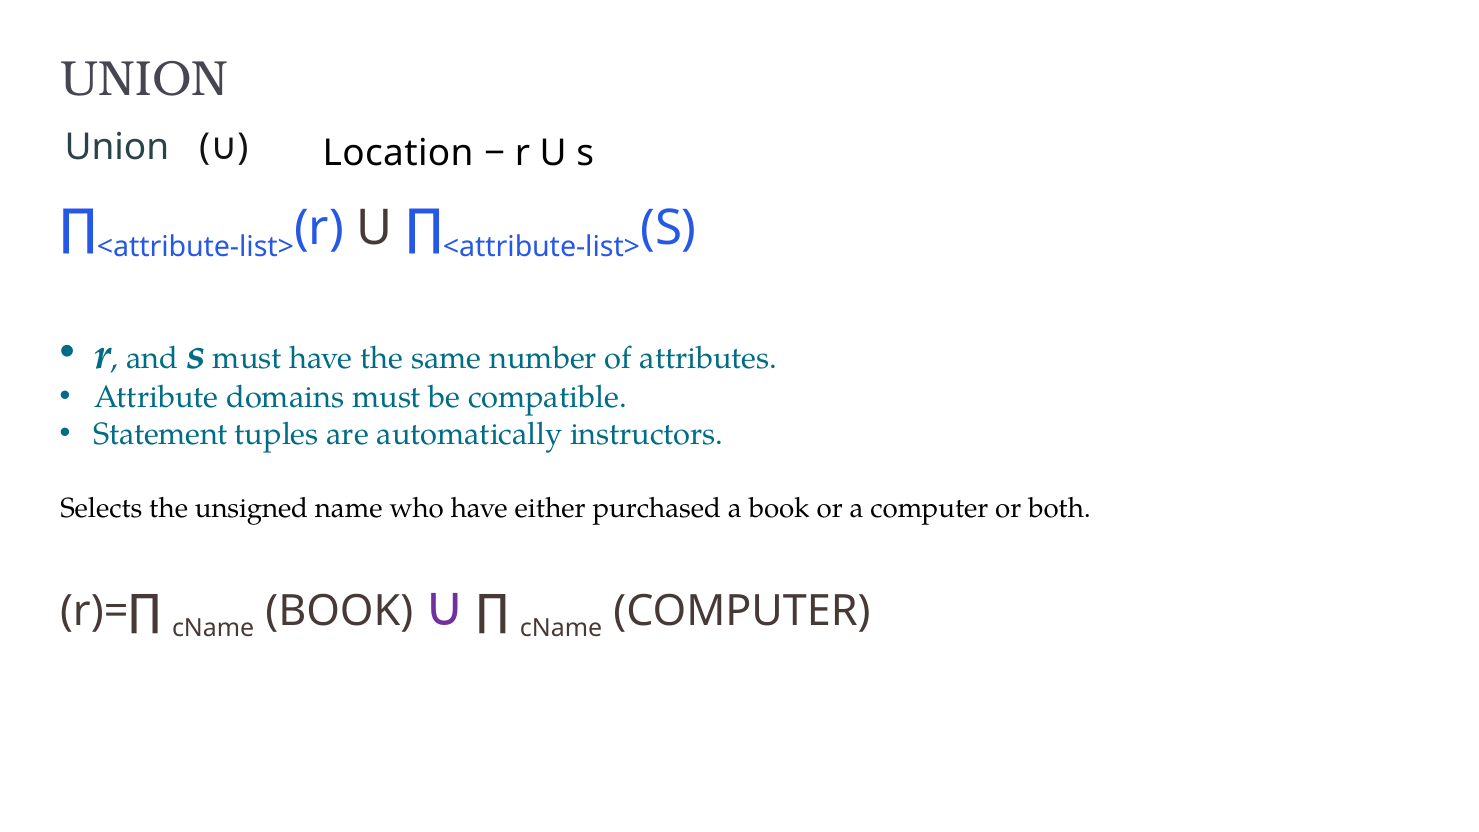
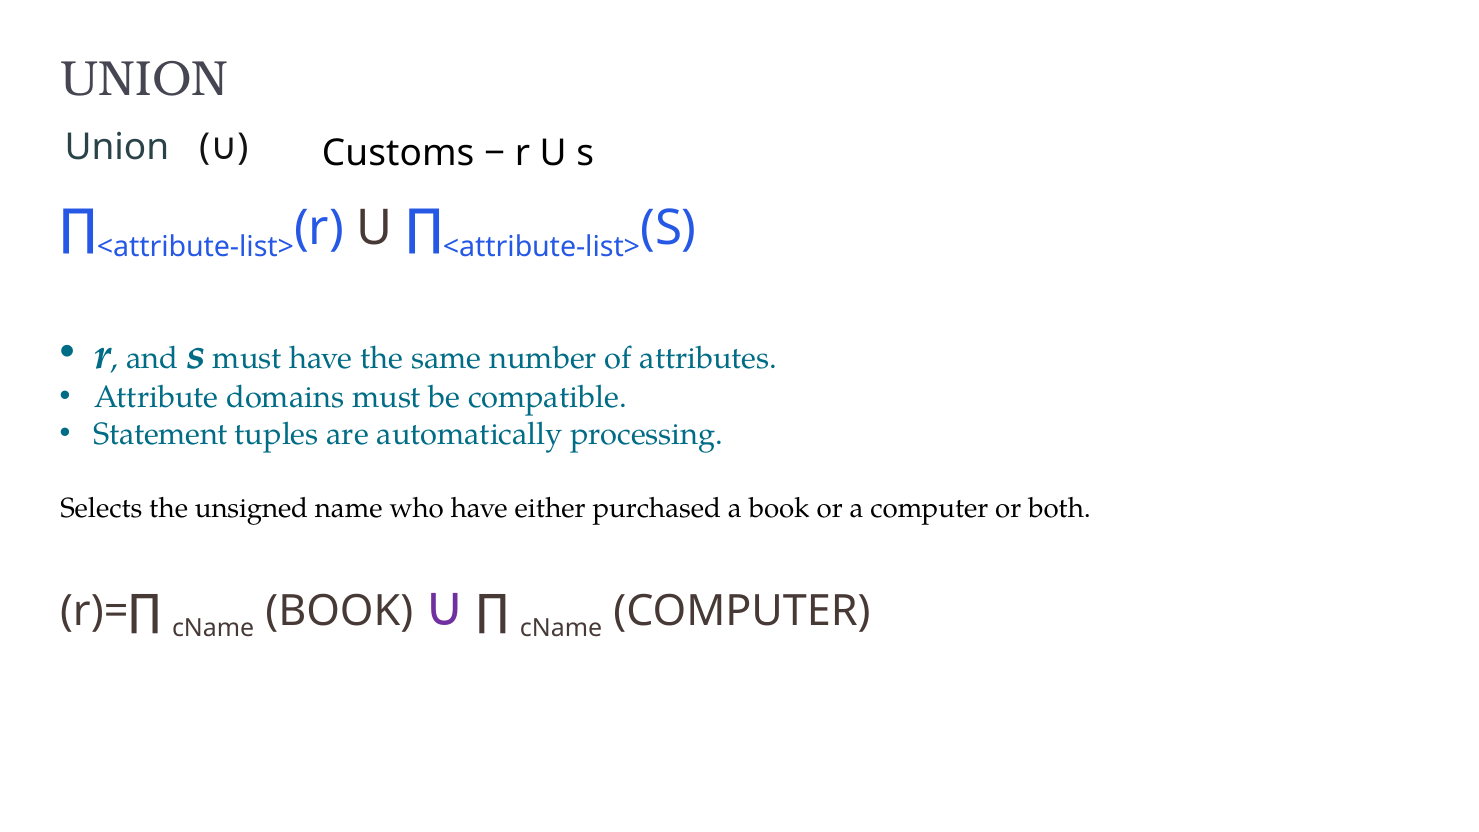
Location: Location -> Customs
instructors: instructors -> processing
